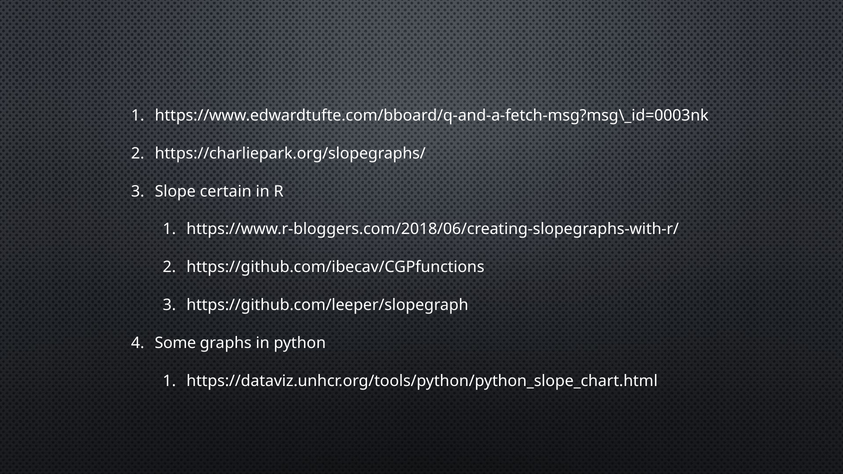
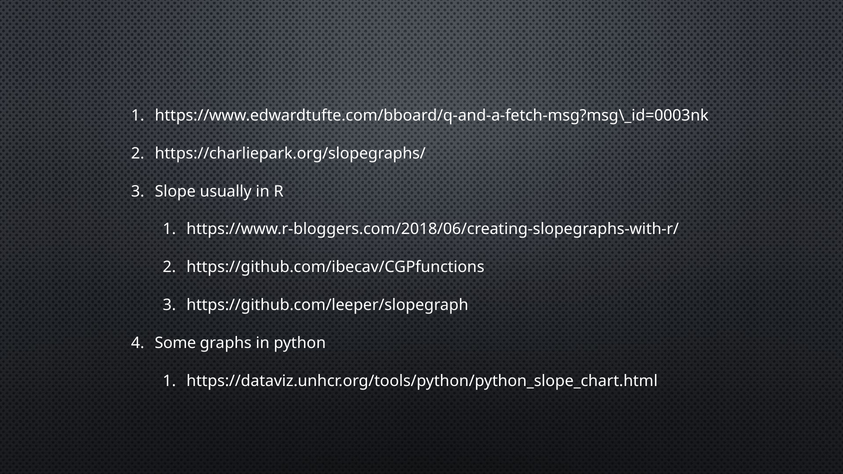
certain: certain -> usually
